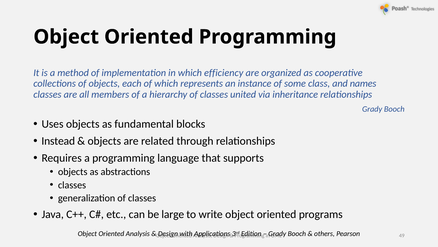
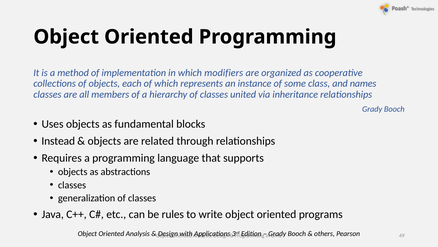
efficiency: efficiency -> modifiers
large: large -> rules
